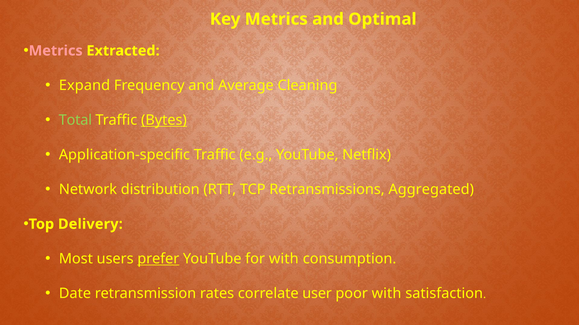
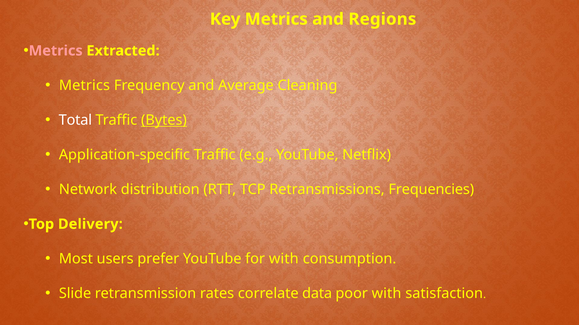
Optimal: Optimal -> Regions
Expand at (84, 86): Expand -> Metrics
Total colour: light green -> white
Aggregated: Aggregated -> Frequencies
prefer underline: present -> none
Date: Date -> Slide
user: user -> data
